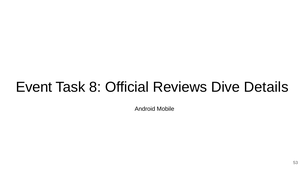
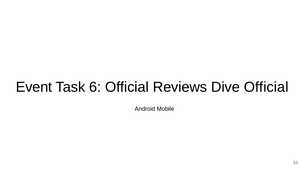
8: 8 -> 6
Dive Details: Details -> Official
